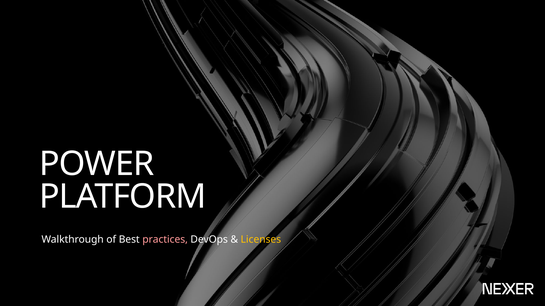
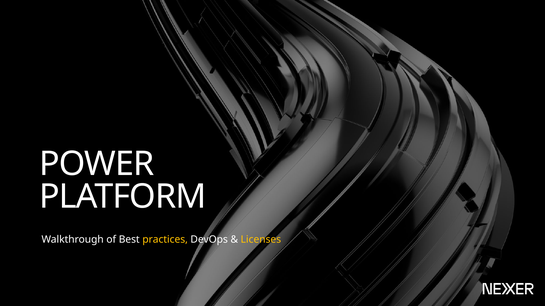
practices colour: pink -> yellow
